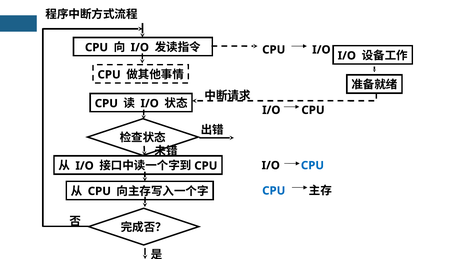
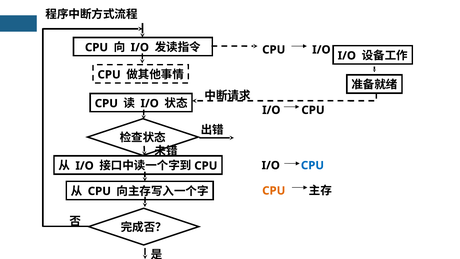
CPU at (274, 191) colour: blue -> orange
